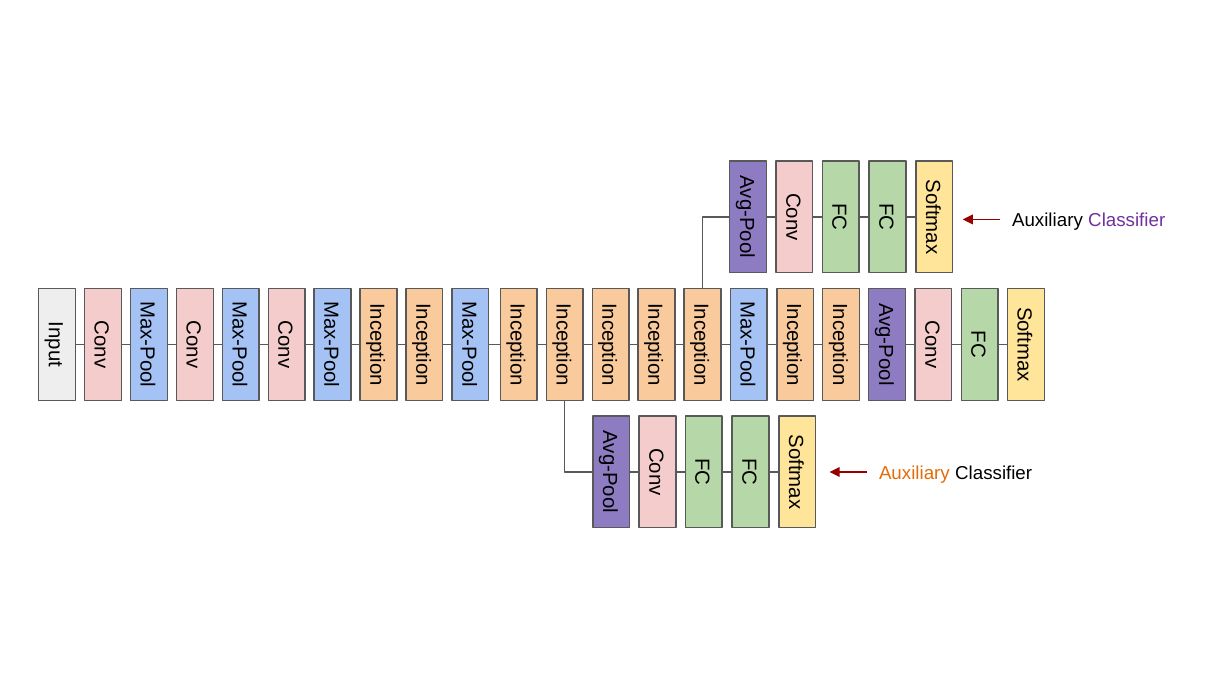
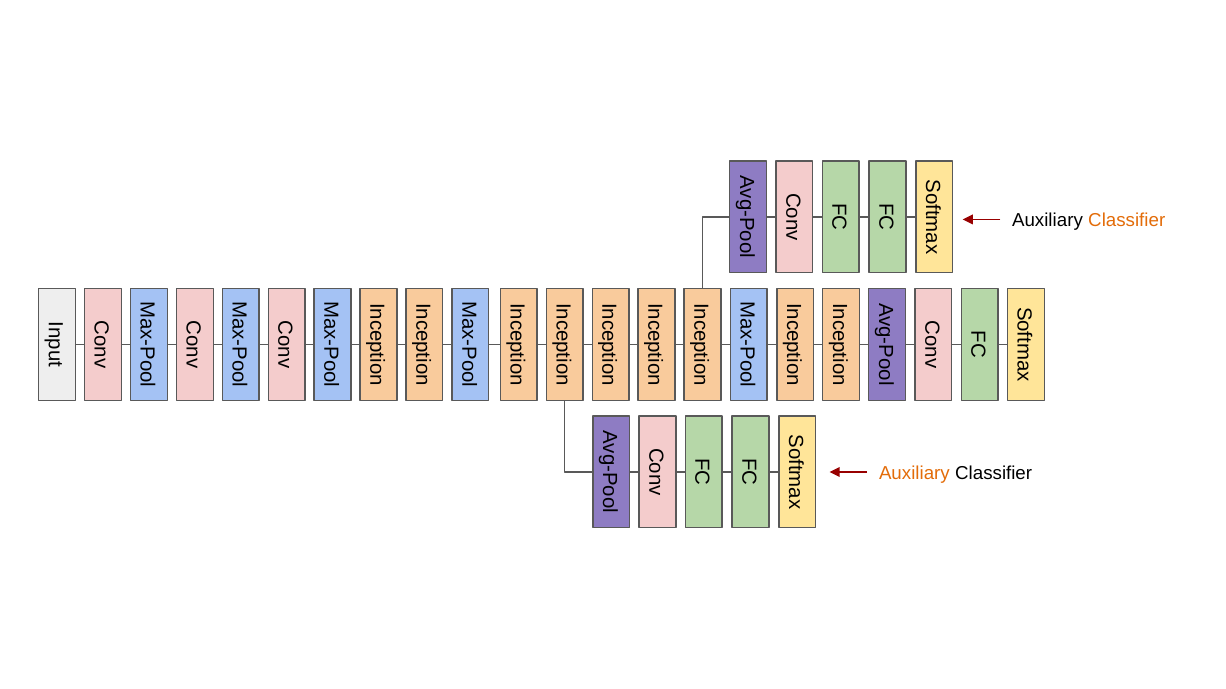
Classifier at (1127, 221) colour: purple -> orange
